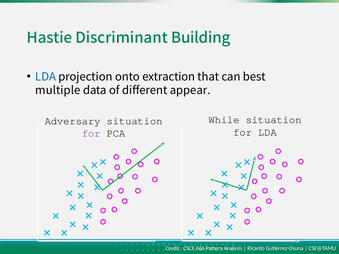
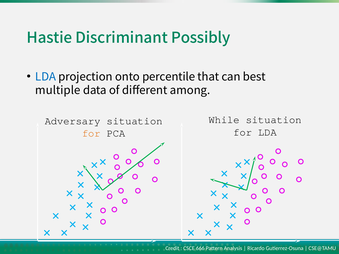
Building: Building -> Possibly
extraction: extraction -> percentile
appear: appear -> among
for at (91, 133) colour: purple -> orange
